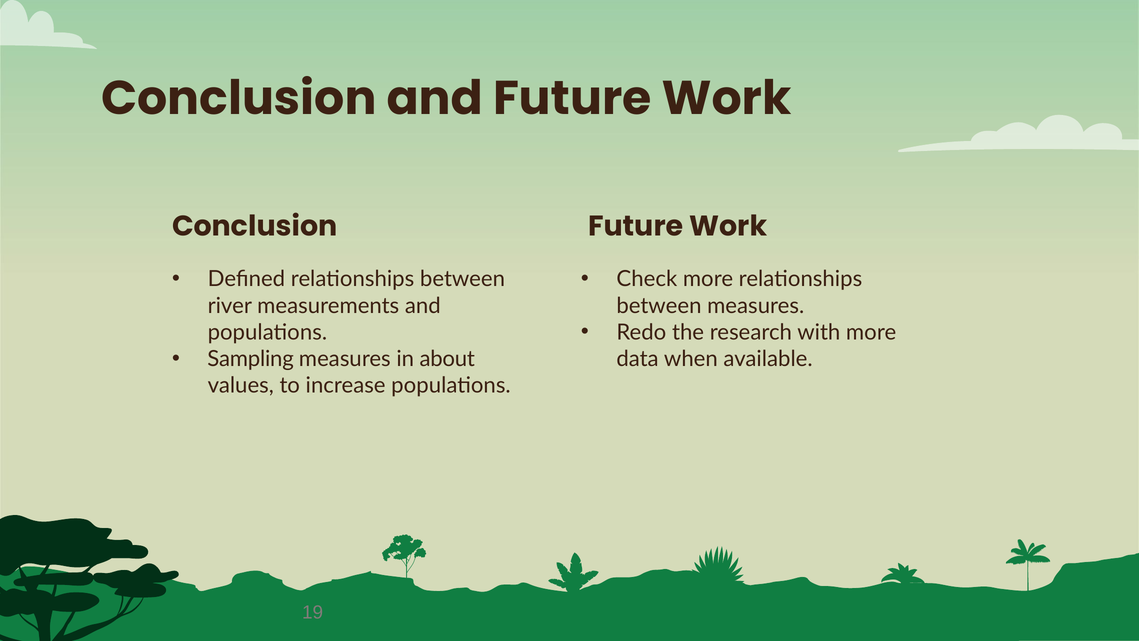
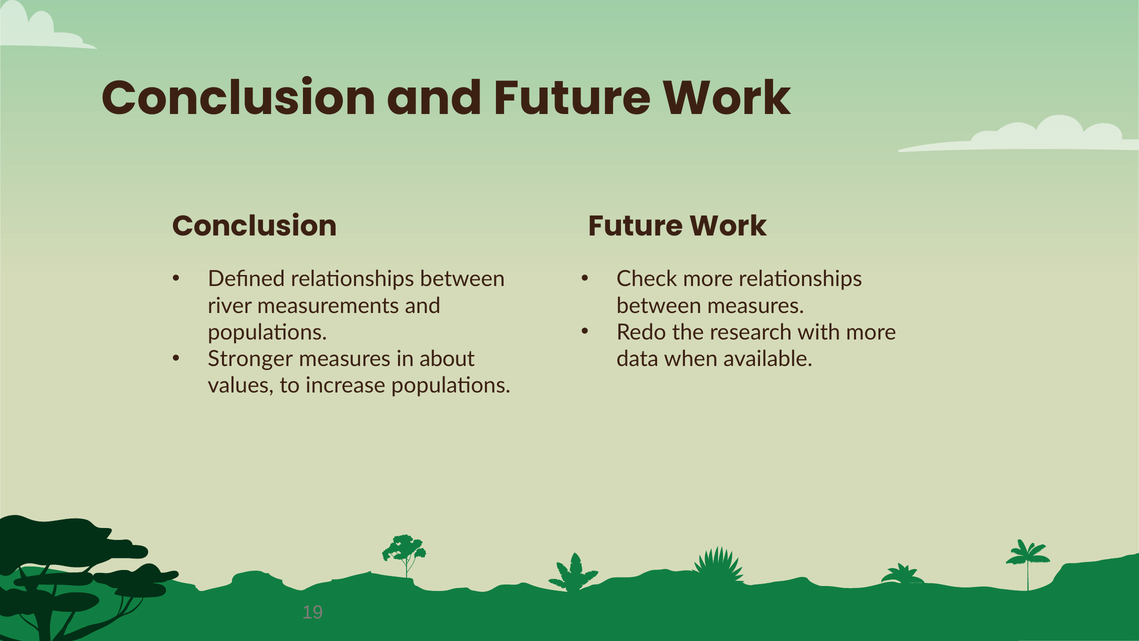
Sampling: Sampling -> Stronger
